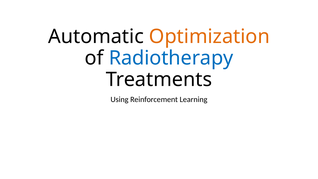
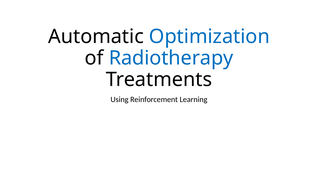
Optimization colour: orange -> blue
